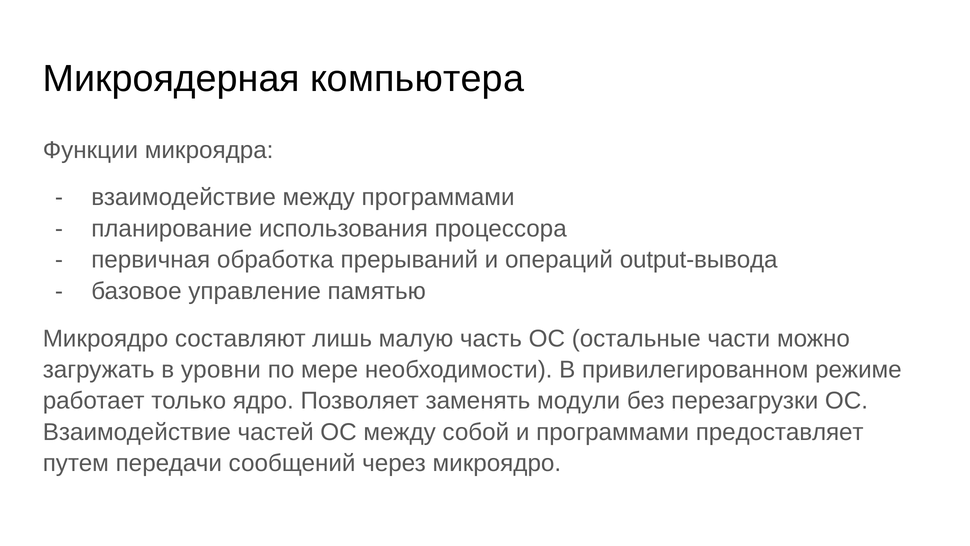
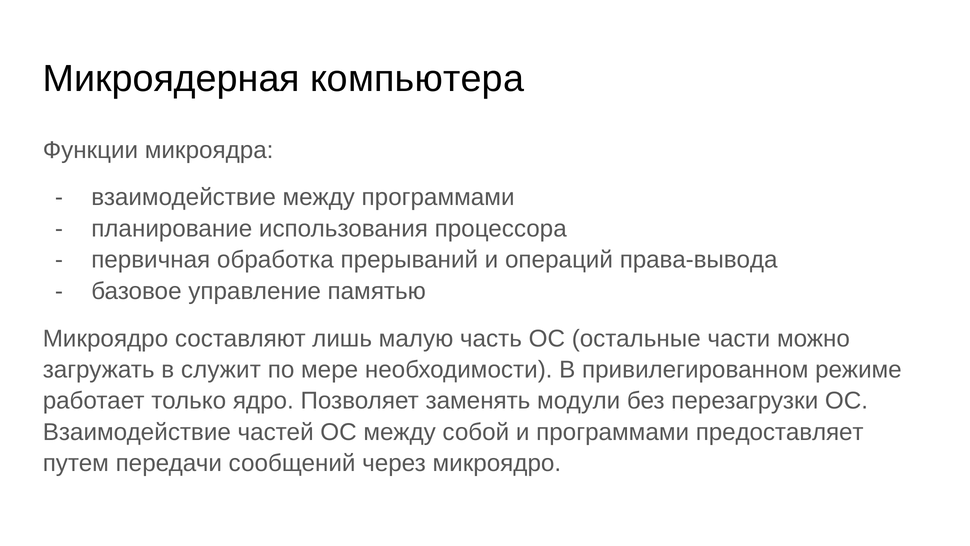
output-вывода: output-вывода -> права-вывода
уровни: уровни -> служит
